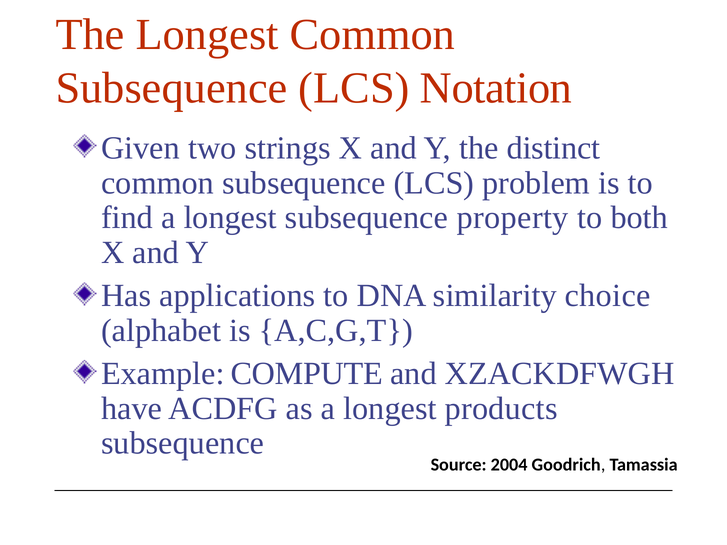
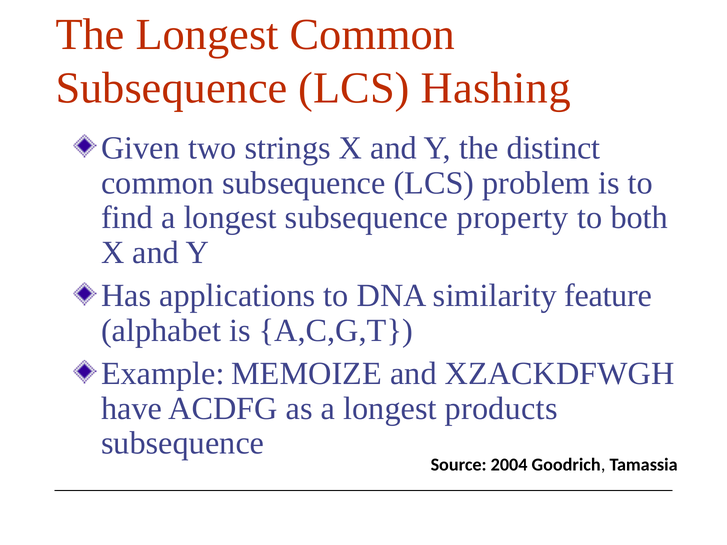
Notation: Notation -> Hashing
choice: choice -> feature
COMPUTE: COMPUTE -> MEMOIZE
